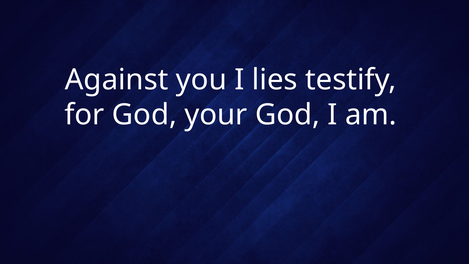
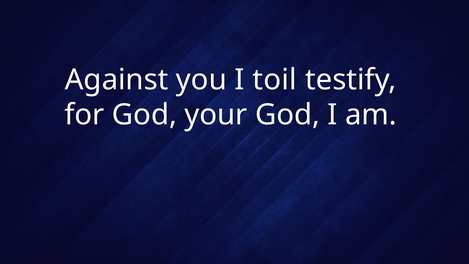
lies: lies -> toil
